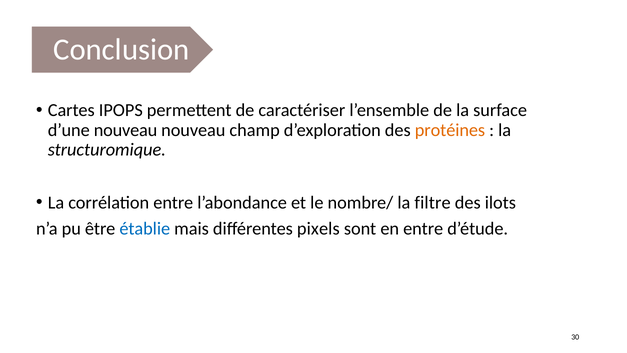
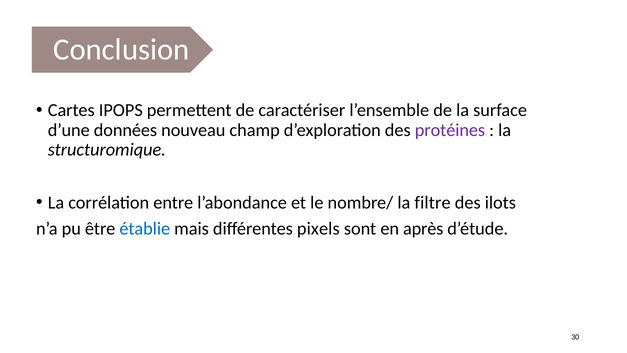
d’une nouveau: nouveau -> données
protéines colour: orange -> purple
en entre: entre -> après
